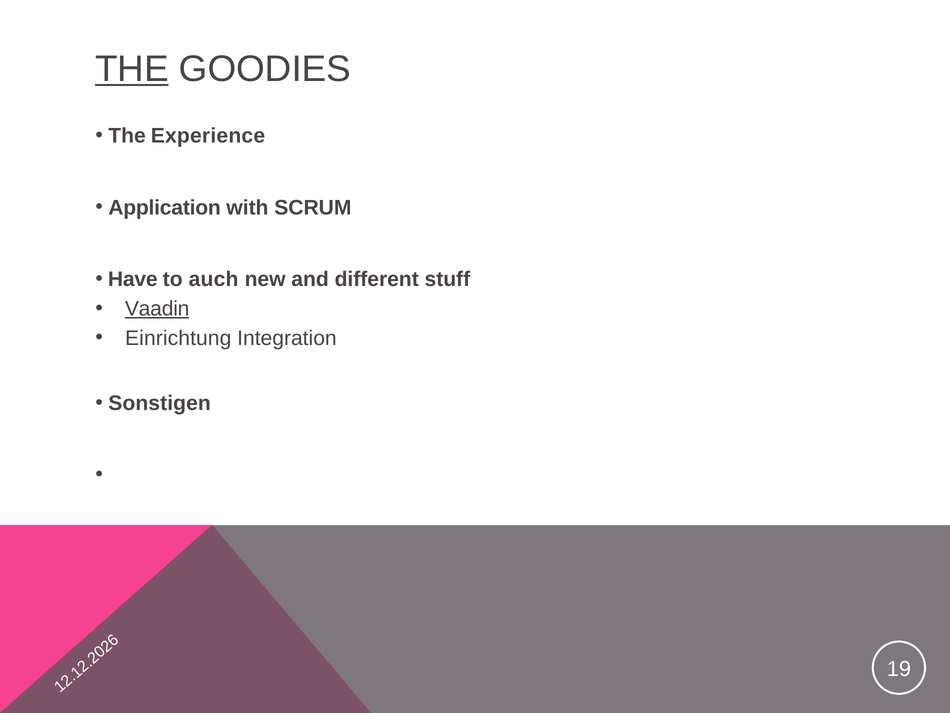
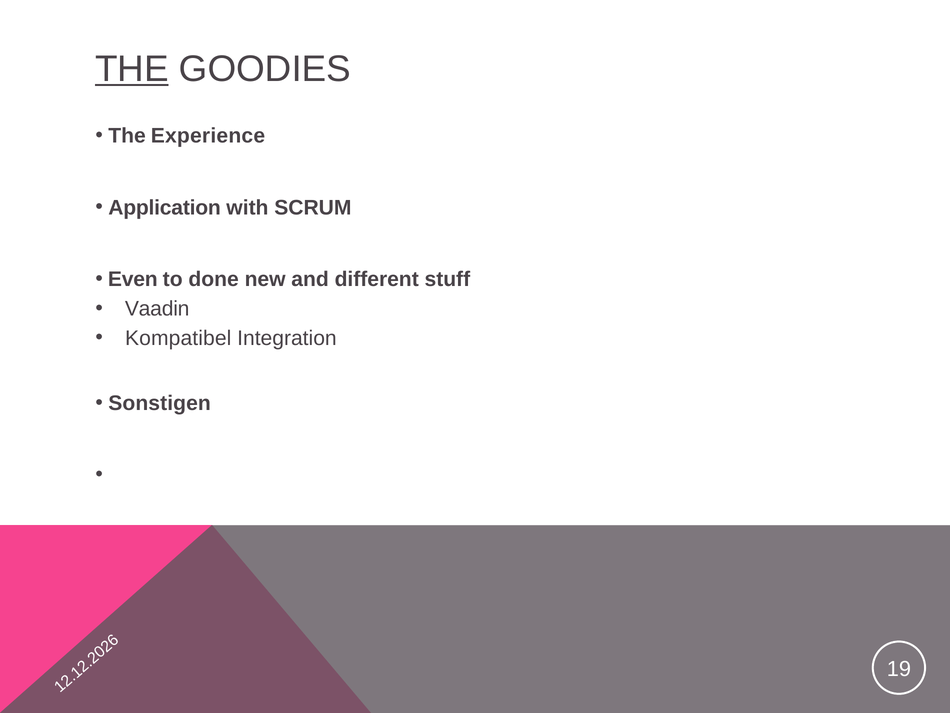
Have: Have -> Even
auch: auch -> done
Vaadin underline: present -> none
Einrichtung: Einrichtung -> Kompatibel
